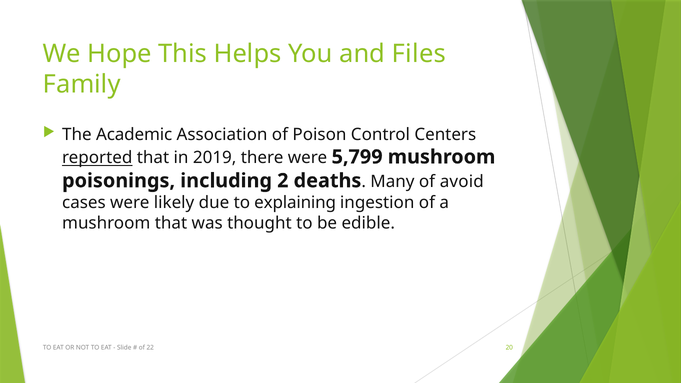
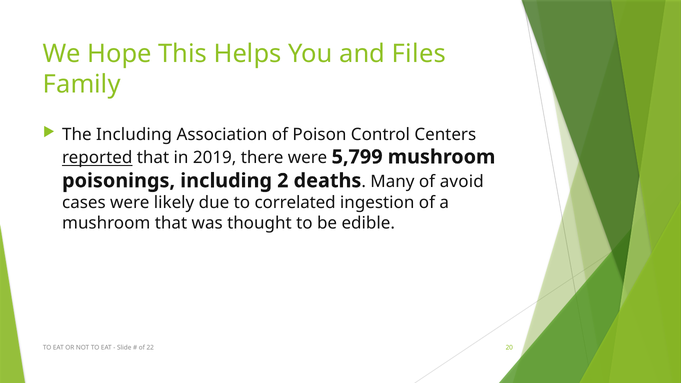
The Academic: Academic -> Including
explaining: explaining -> correlated
